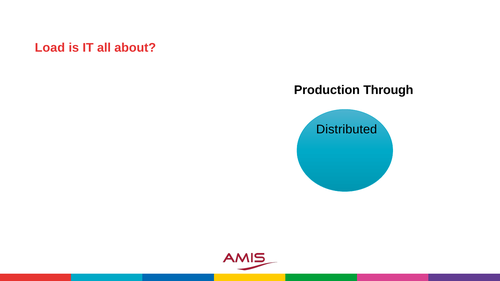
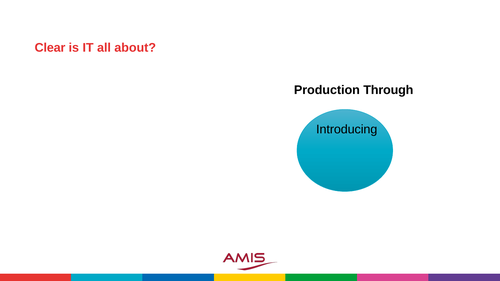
Load: Load -> Clear
Distributed: Distributed -> Introducing
